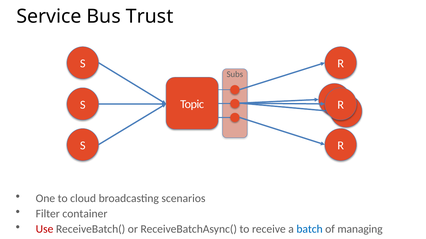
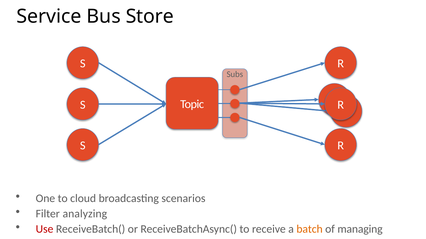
Trust: Trust -> Store
container: container -> analyzing
batch colour: blue -> orange
